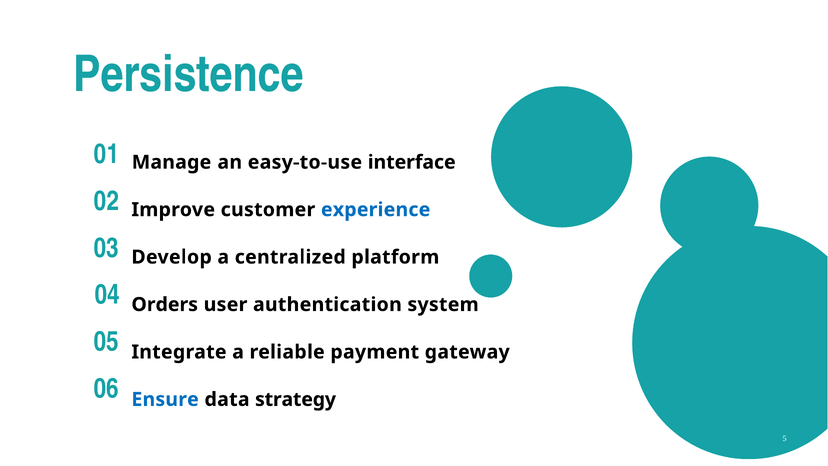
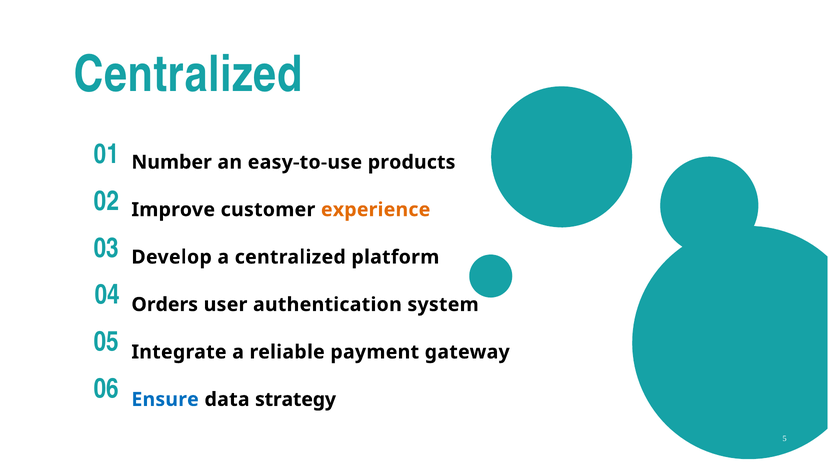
Persistence at (189, 74): Persistence -> Centralized
Manage: Manage -> Number
interface: interface -> products
experience colour: blue -> orange
